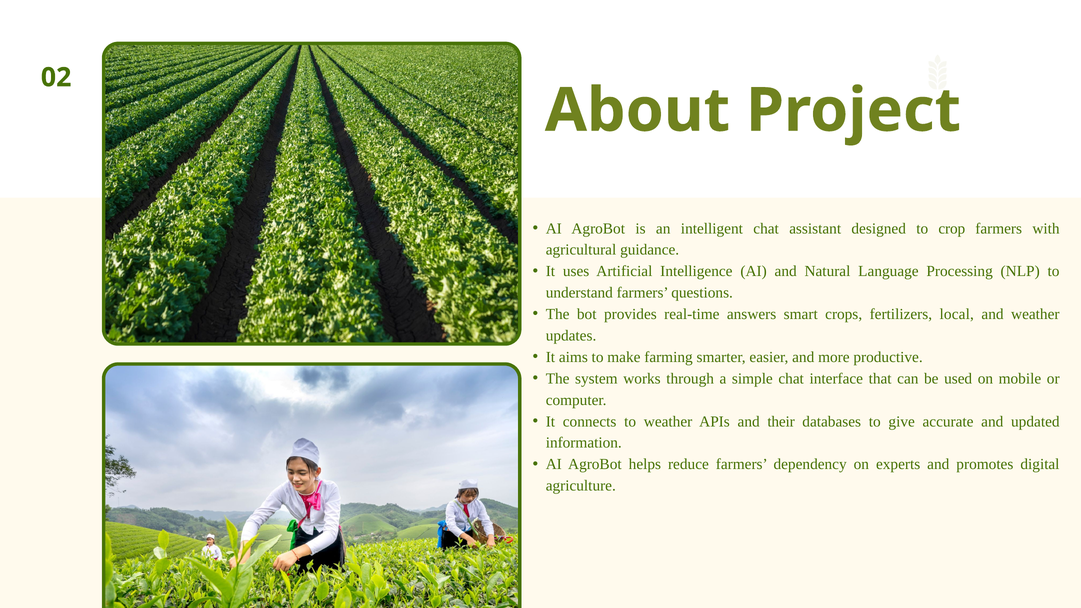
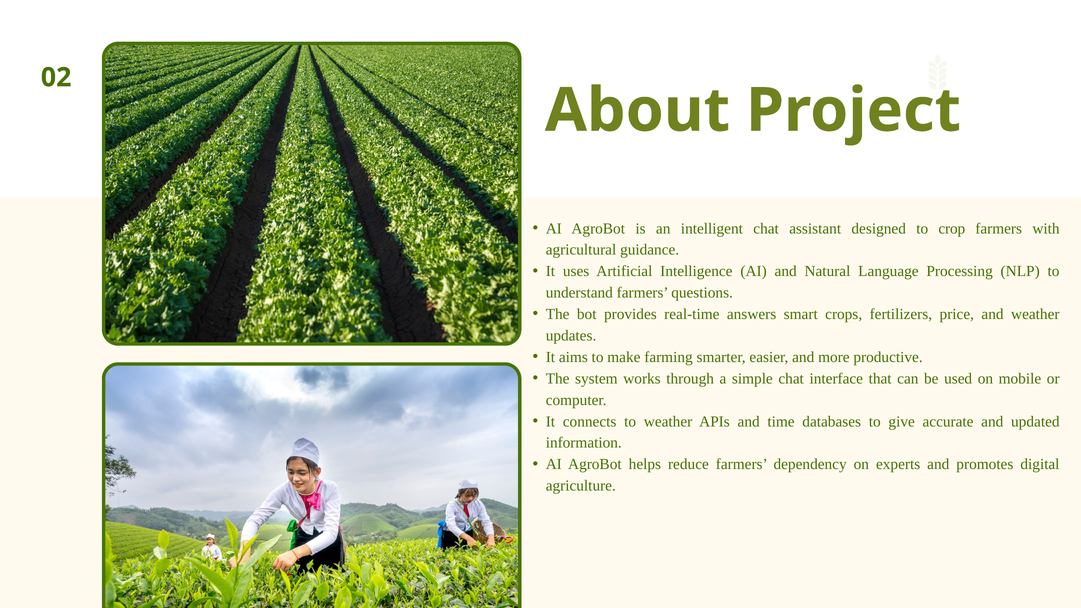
local: local -> price
their: their -> time
